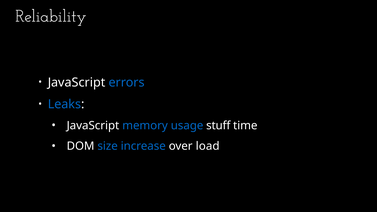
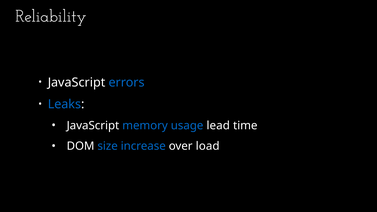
stuff: stuff -> lead
